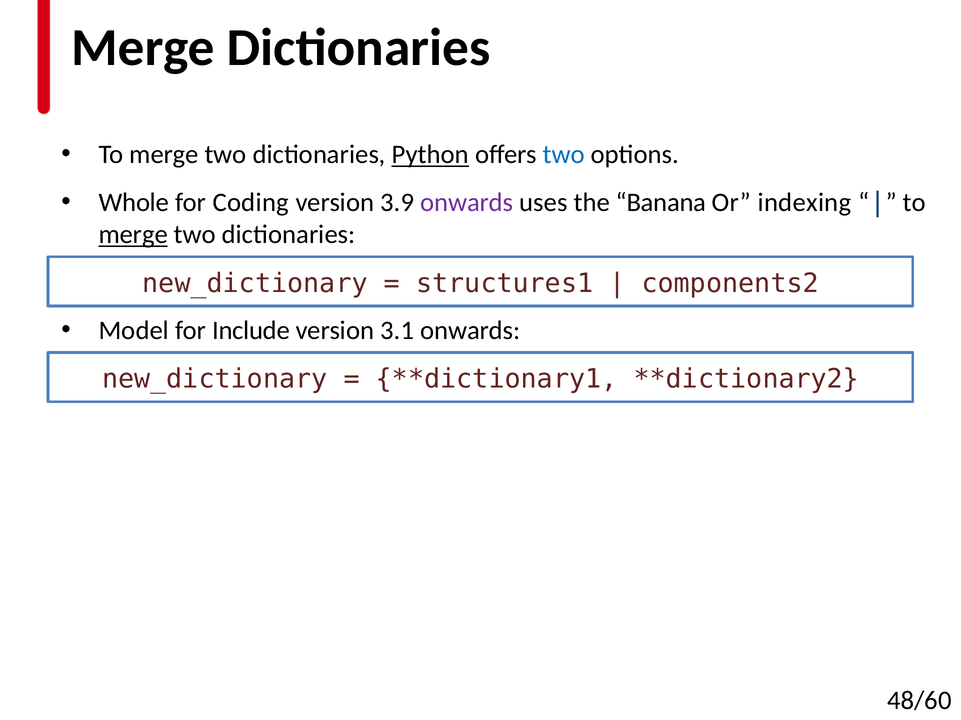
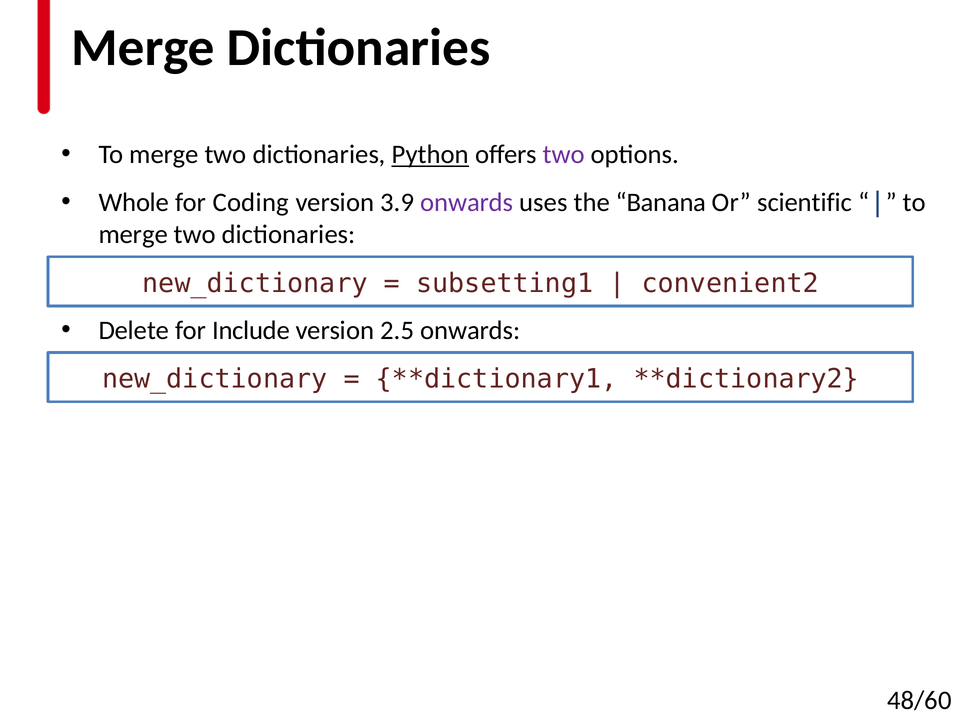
two at (564, 155) colour: blue -> purple
indexing: indexing -> scientific
merge at (133, 235) underline: present -> none
structures1: structures1 -> subsetting1
components2: components2 -> convenient2
Model: Model -> Delete
3.1: 3.1 -> 2.5
